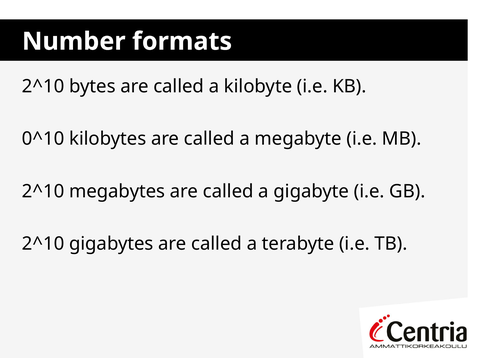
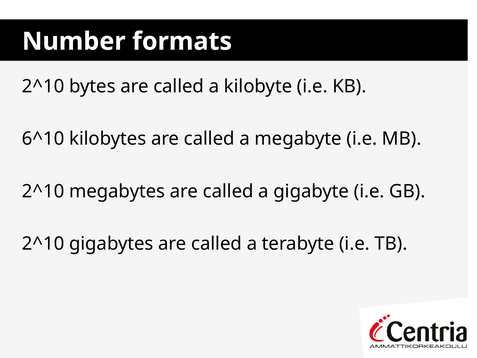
0^10: 0^10 -> 6^10
